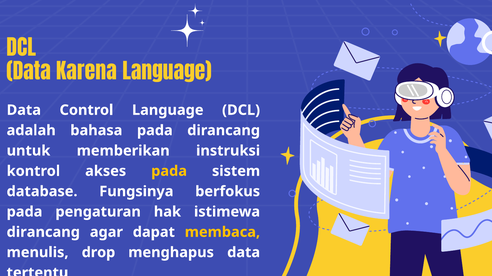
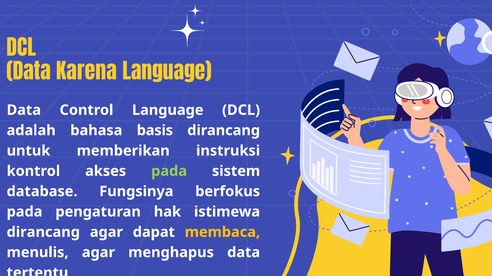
bahasa pada: pada -> basis
pada at (169, 172) colour: yellow -> light green
menulis drop: drop -> agar
